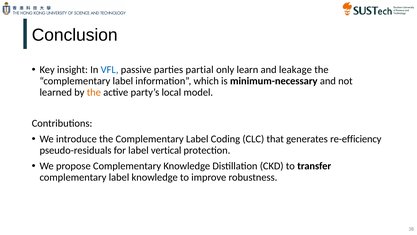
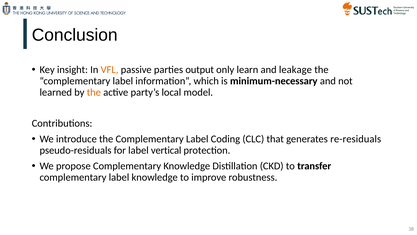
VFL colour: blue -> orange
partial: partial -> output
re-efficiency: re-efficiency -> re-residuals
